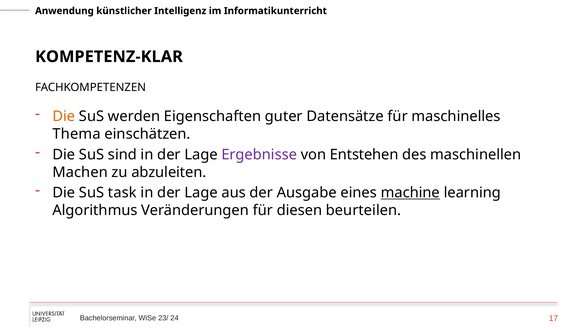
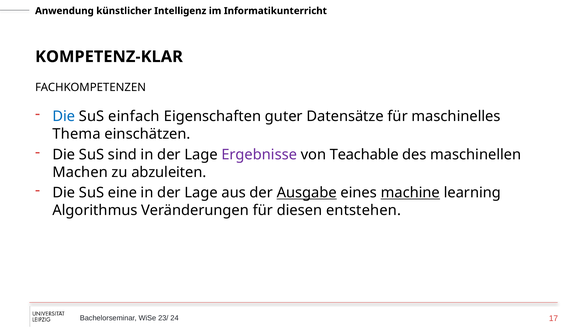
Die at (64, 117) colour: orange -> blue
werden: werden -> einfach
Entstehen: Entstehen -> Teachable
task: task -> eine
Ausgabe underline: none -> present
beurteilen: beurteilen -> entstehen
